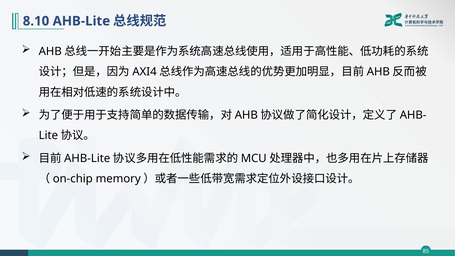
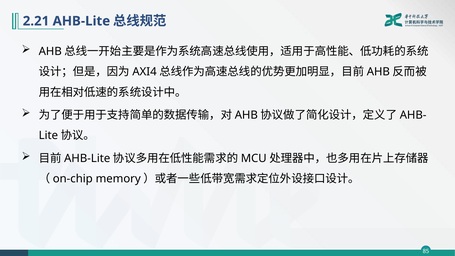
8.10: 8.10 -> 2.21
